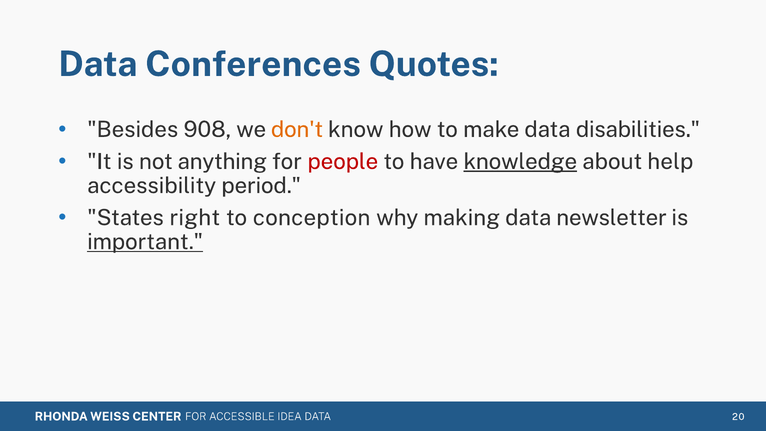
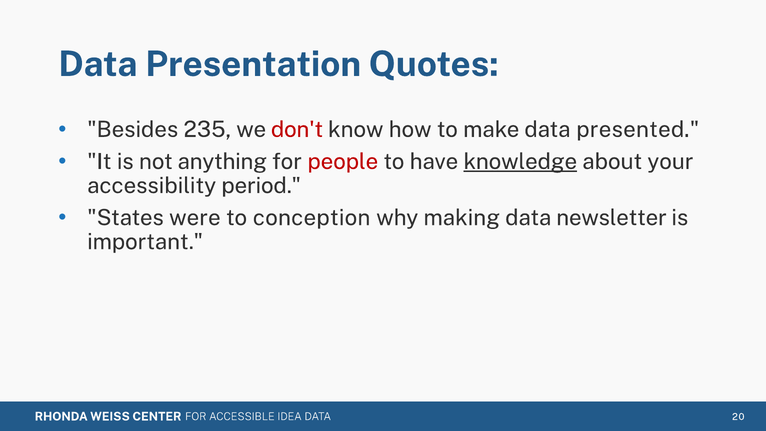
Conferences: Conferences -> Presentation
908: 908 -> 235
don't colour: orange -> red
disabilities: disabilities -> presented
help: help -> your
right: right -> were
important underline: present -> none
